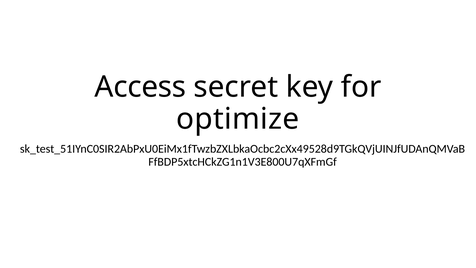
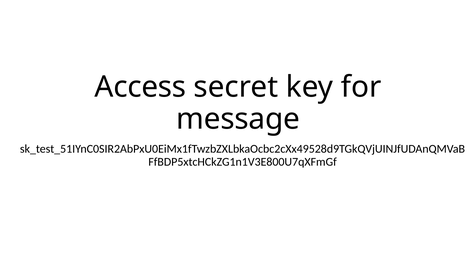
optimize: optimize -> message
